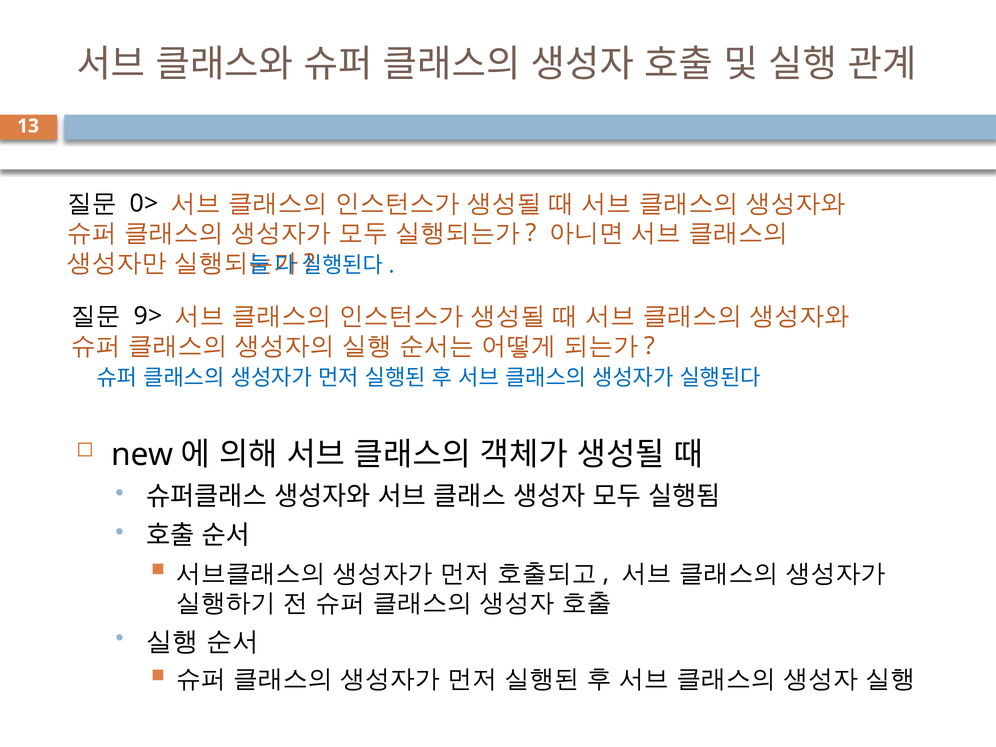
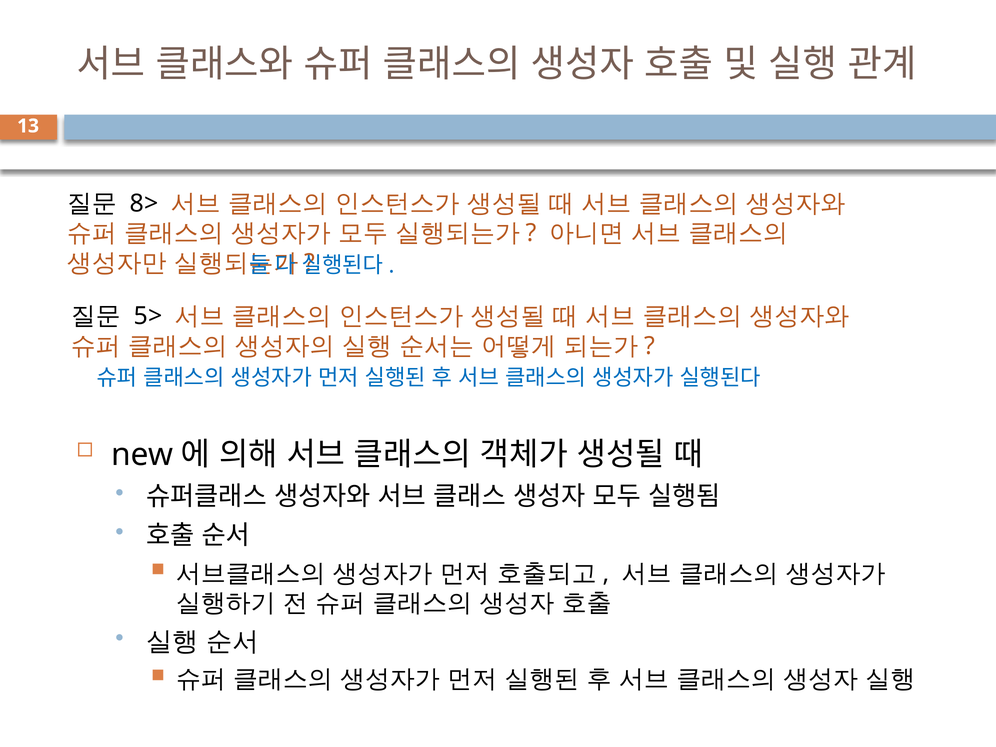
0>: 0> -> 8>
9>: 9> -> 5>
